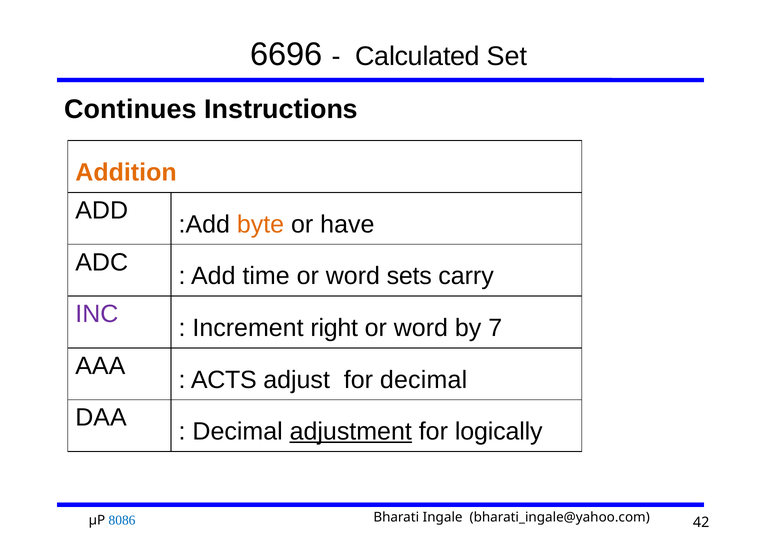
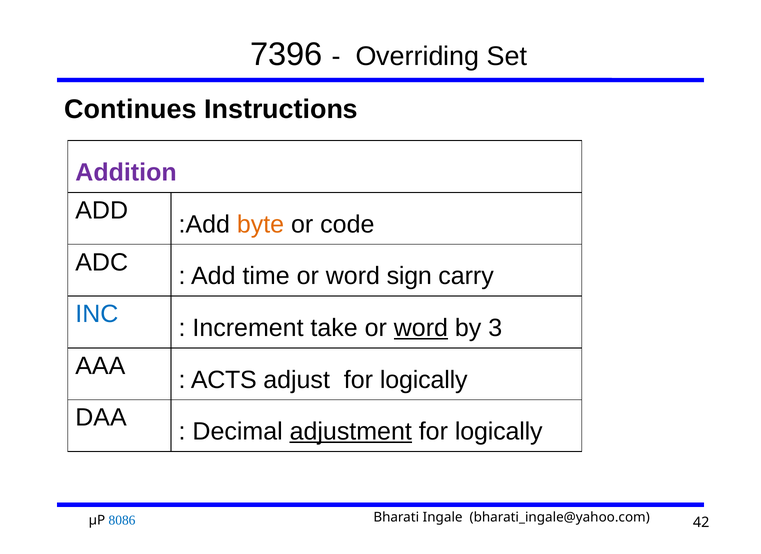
6696: 6696 -> 7396
Calculated: Calculated -> Overriding
Addition colour: orange -> purple
have: have -> code
sets: sets -> sign
INC colour: purple -> blue
right: right -> take
word at (421, 328) underline: none -> present
7: 7 -> 3
adjust for decimal: decimal -> logically
